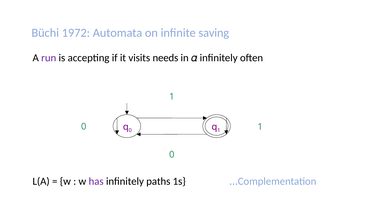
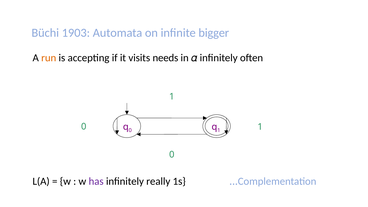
1972: 1972 -> 1903
saving: saving -> bigger
run colour: purple -> orange
paths: paths -> really
